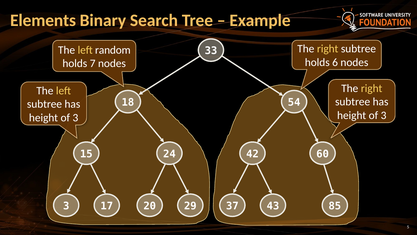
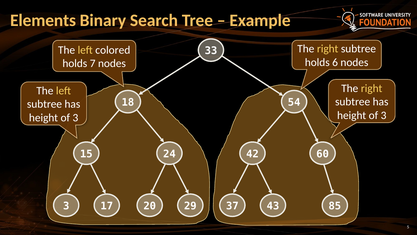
random: random -> colored
